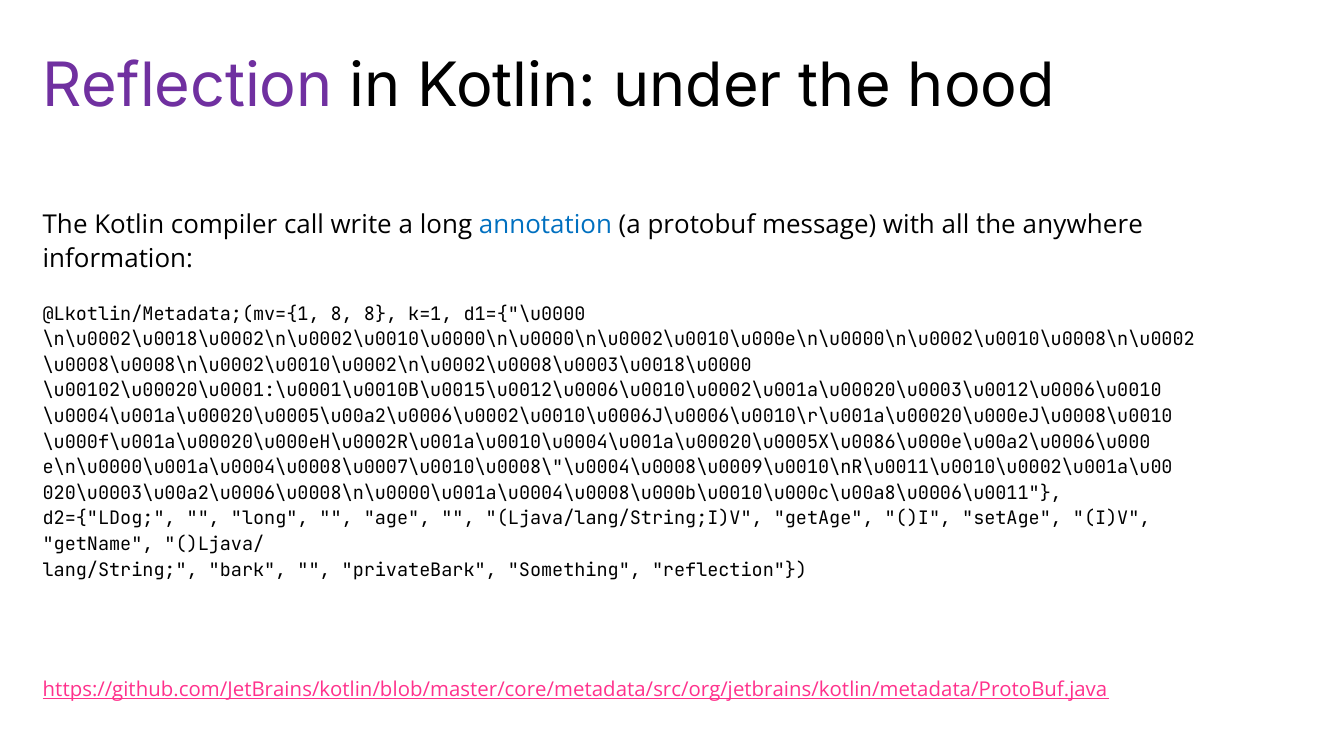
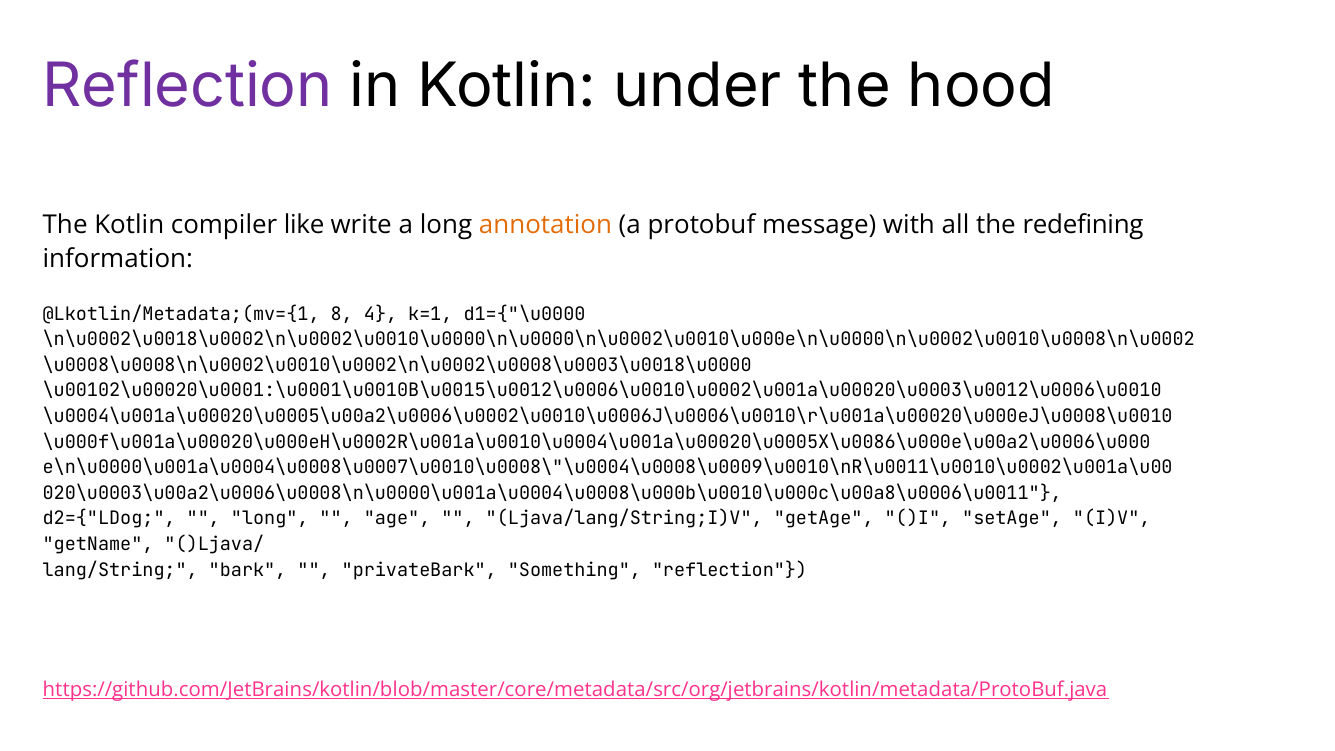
call: call -> like
annotation colour: blue -> orange
anywhere: anywhere -> redefining
8 8: 8 -> 4
